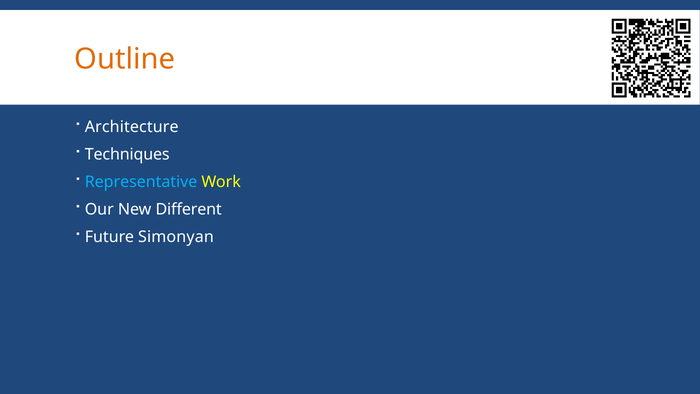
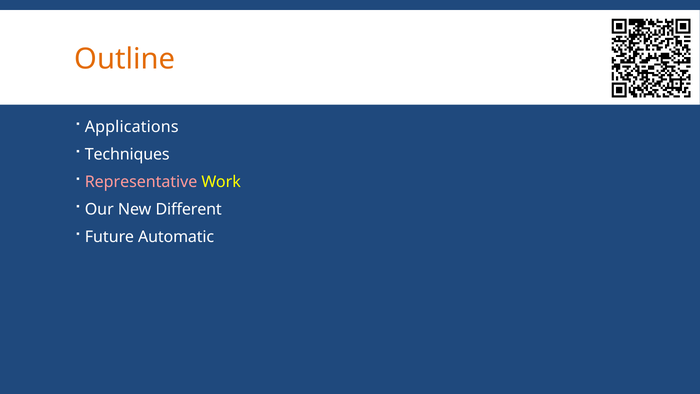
Architecture: Architecture -> Applications
Representative colour: light blue -> pink
Simonyan: Simonyan -> Automatic
